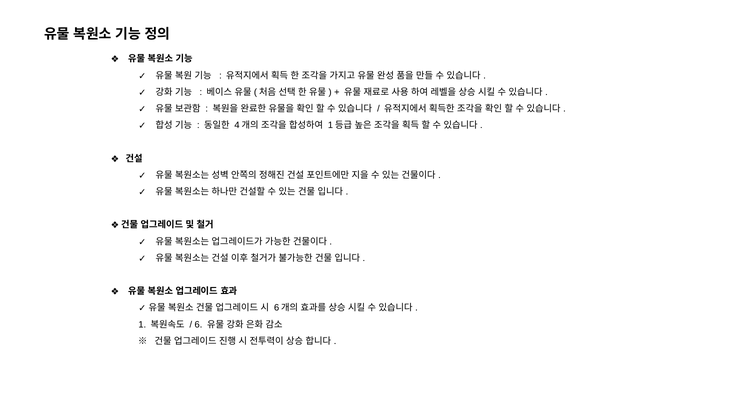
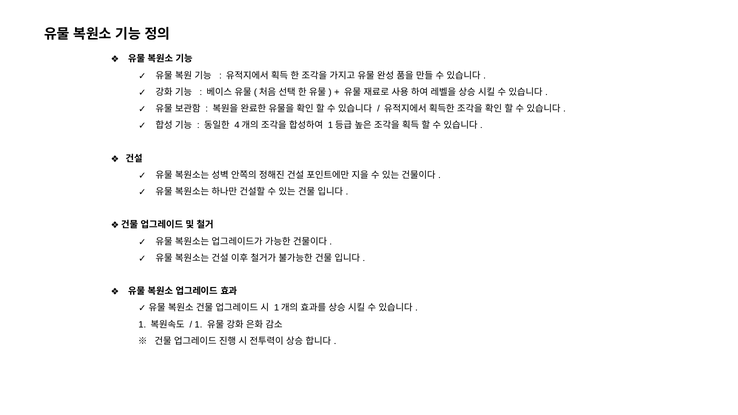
6 at (277, 308): 6 -> 1
6 at (198, 325): 6 -> 1
